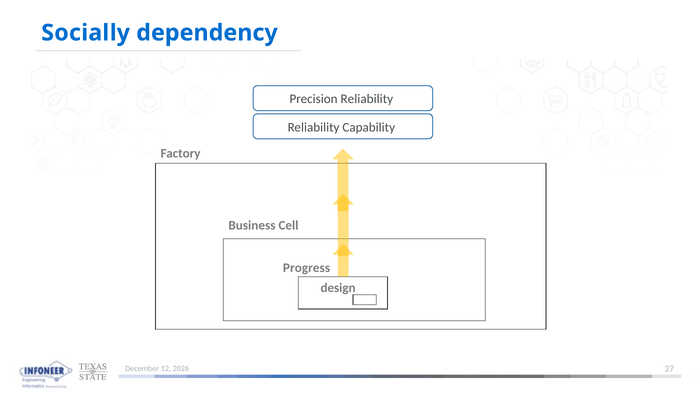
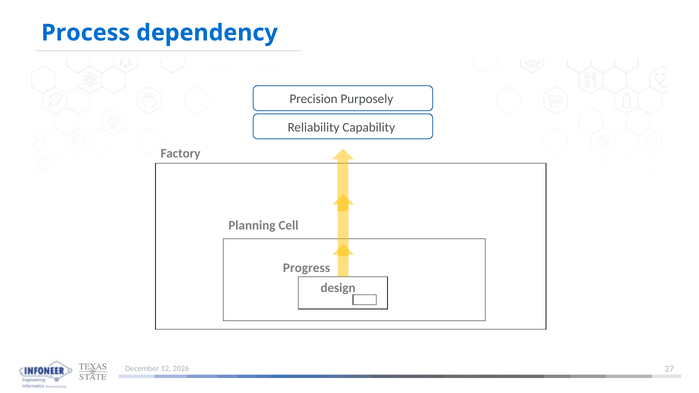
Socially: Socially -> Process
Precision Reliability: Reliability -> Purposely
Business: Business -> Planning
